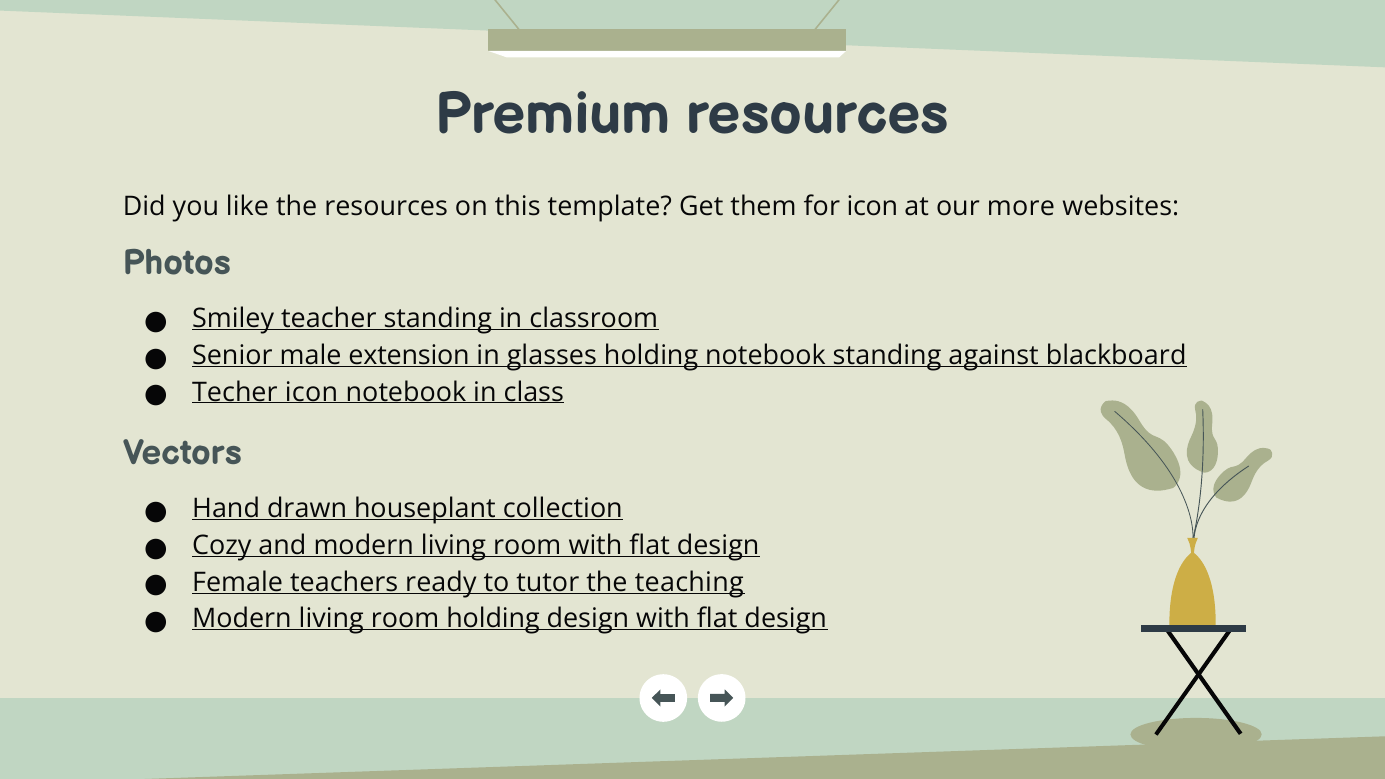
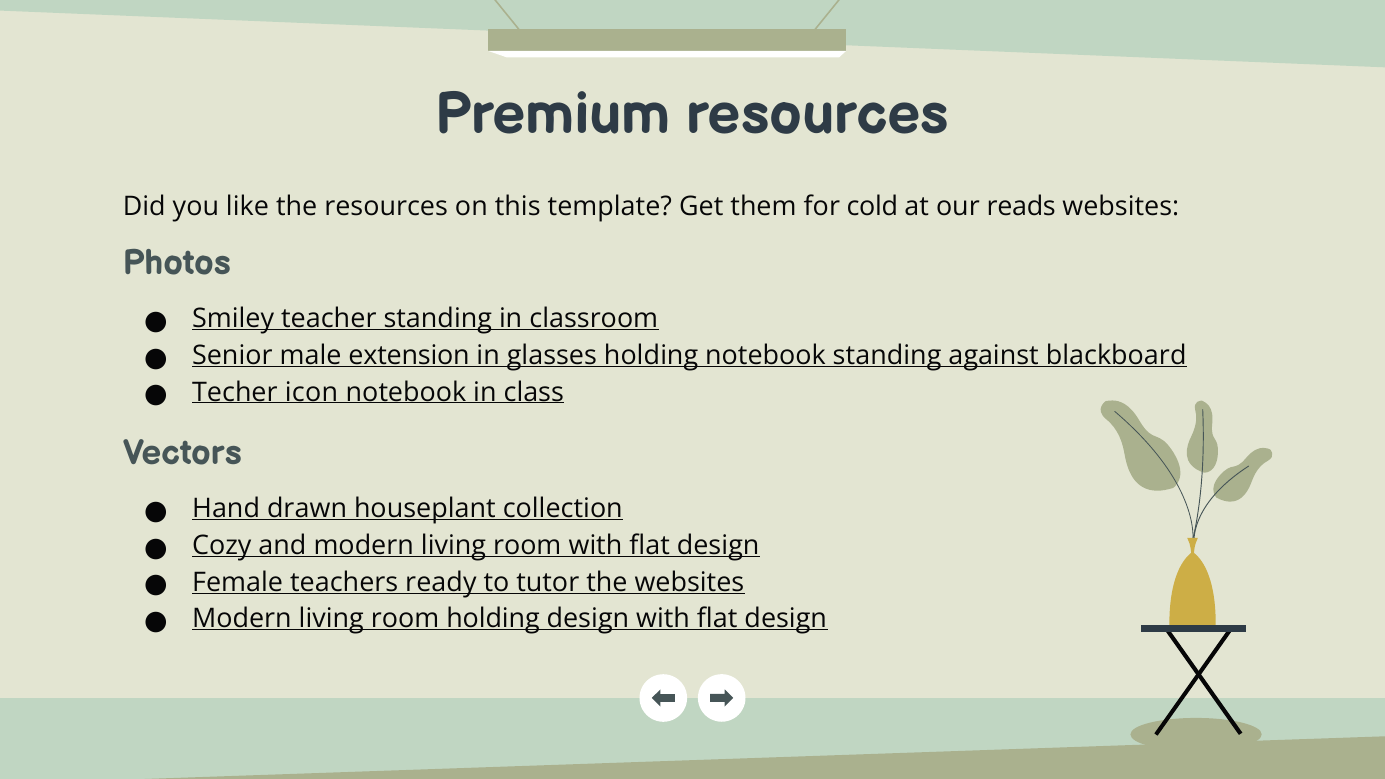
for icon: icon -> cold
more: more -> reads
the teaching: teaching -> websites
